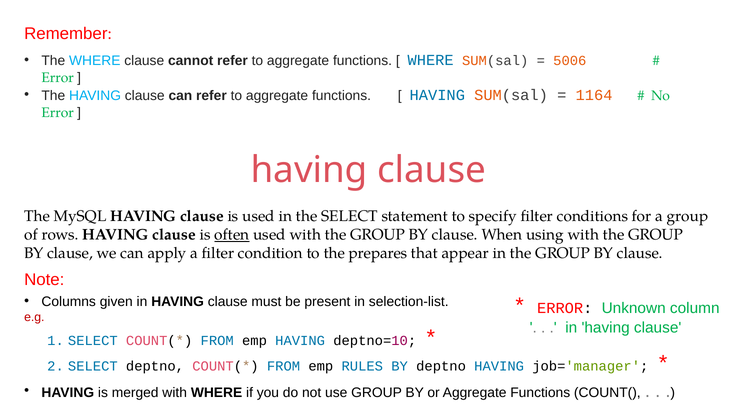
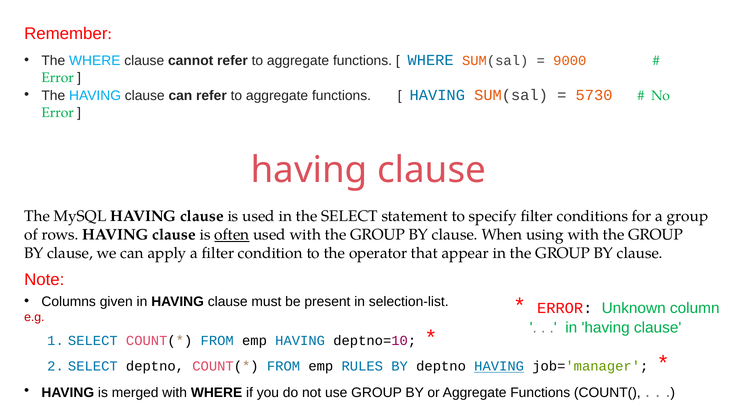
5006: 5006 -> 9000
1164: 1164 -> 5730
prepares: prepares -> operator
HAVING at (499, 367) underline: none -> present
